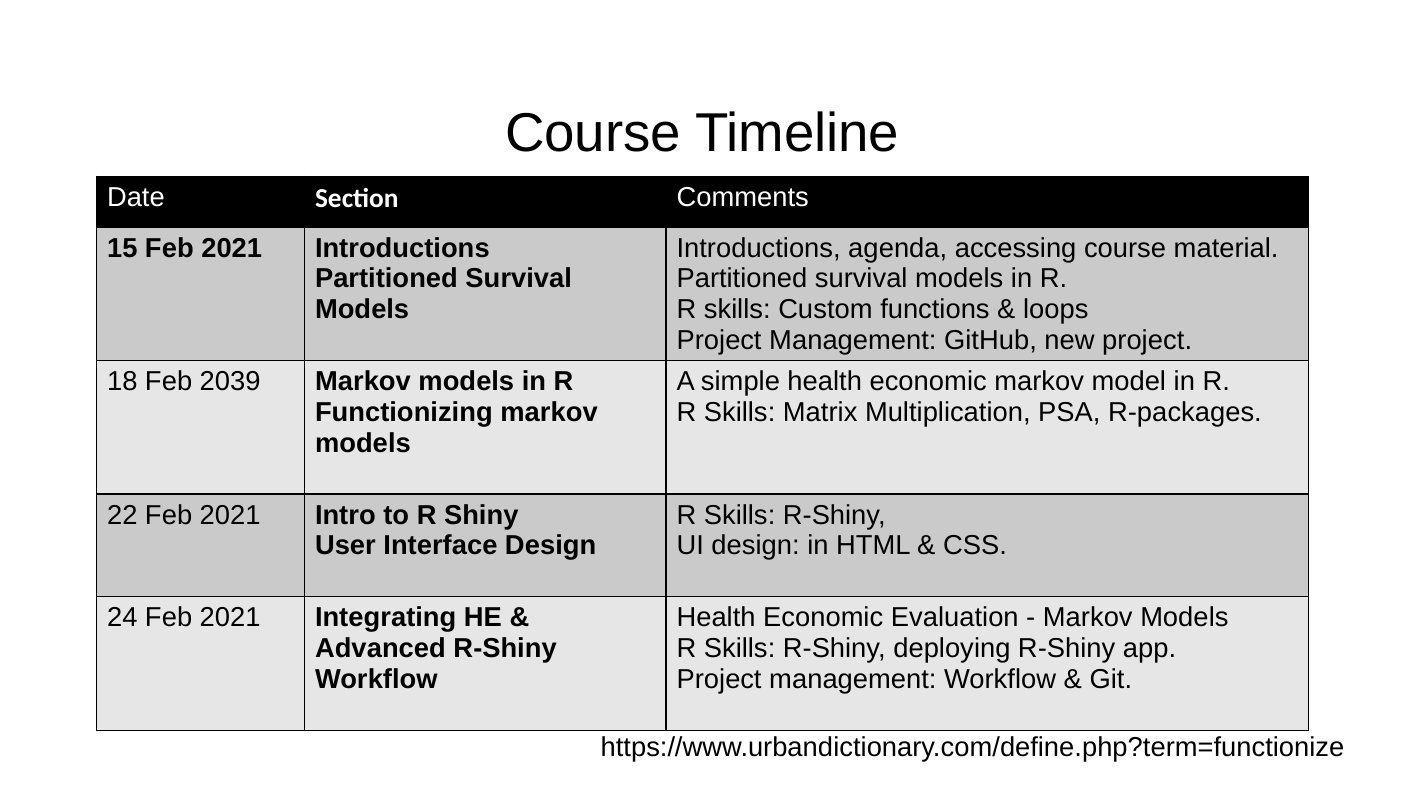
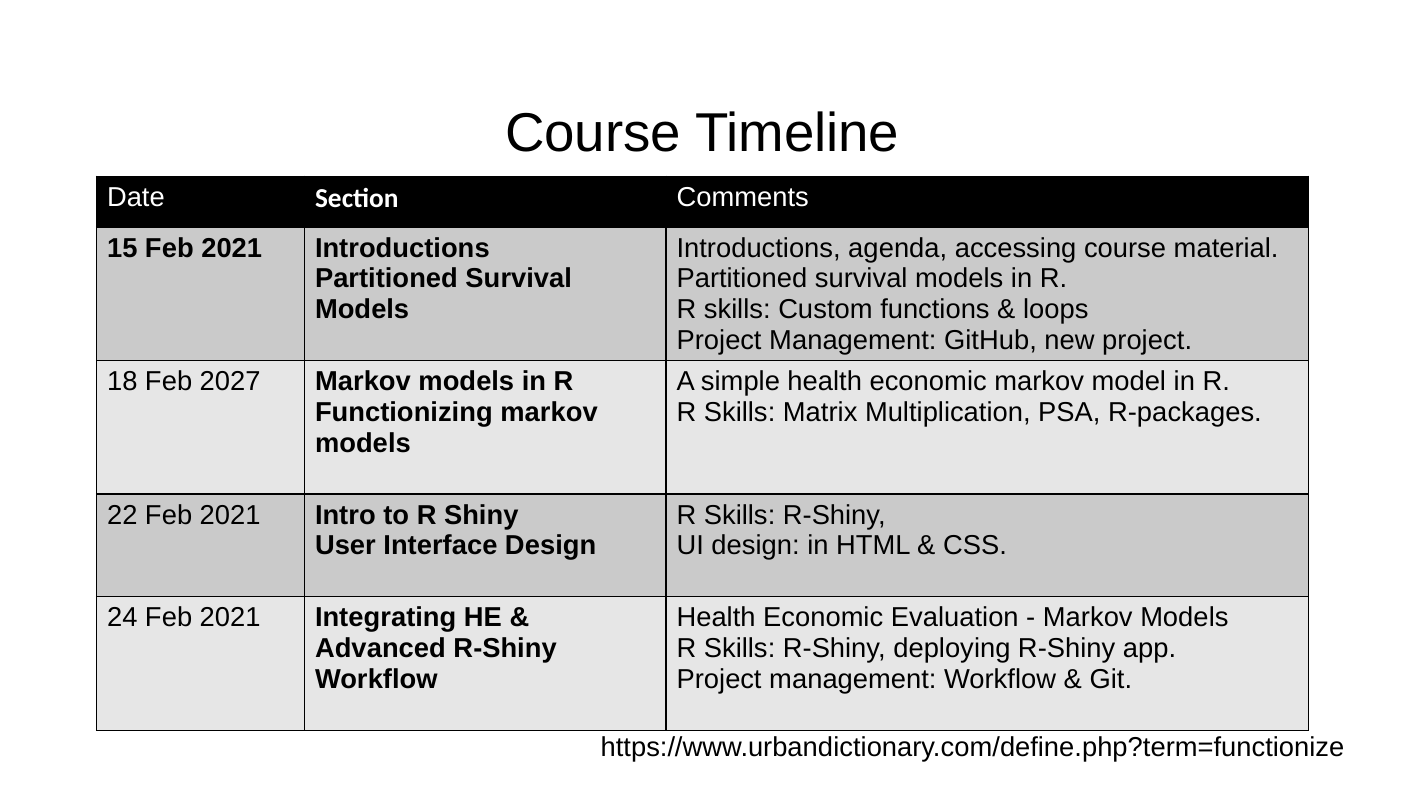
2039: 2039 -> 2027
